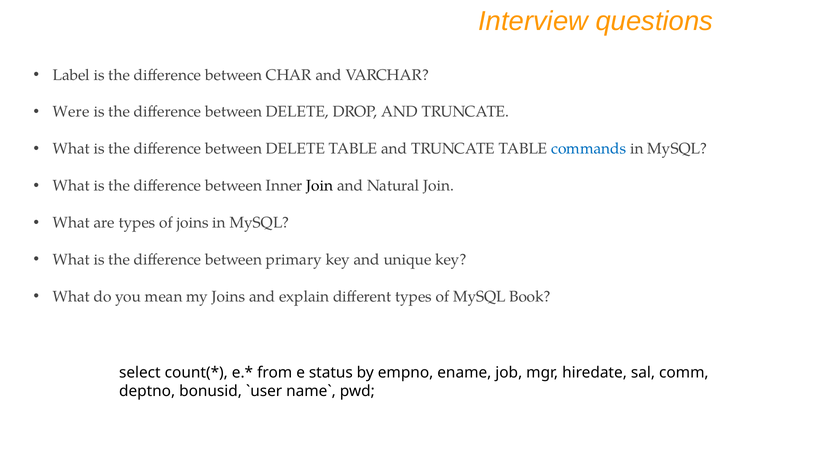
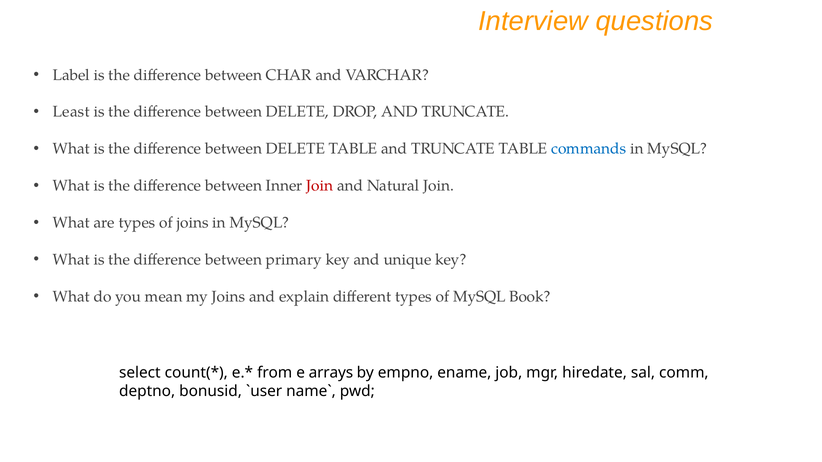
Were: Were -> Least
Join at (320, 186) colour: black -> red
status: status -> arrays
